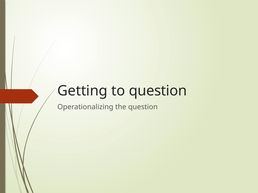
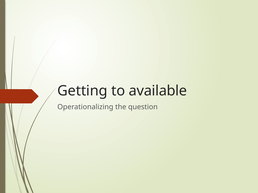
to question: question -> available
